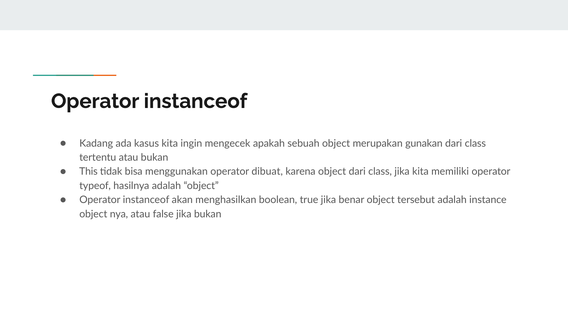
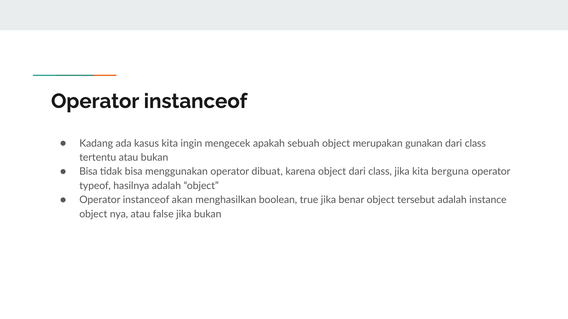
This at (88, 172): This -> Bisa
memiliki: memiliki -> berguna
